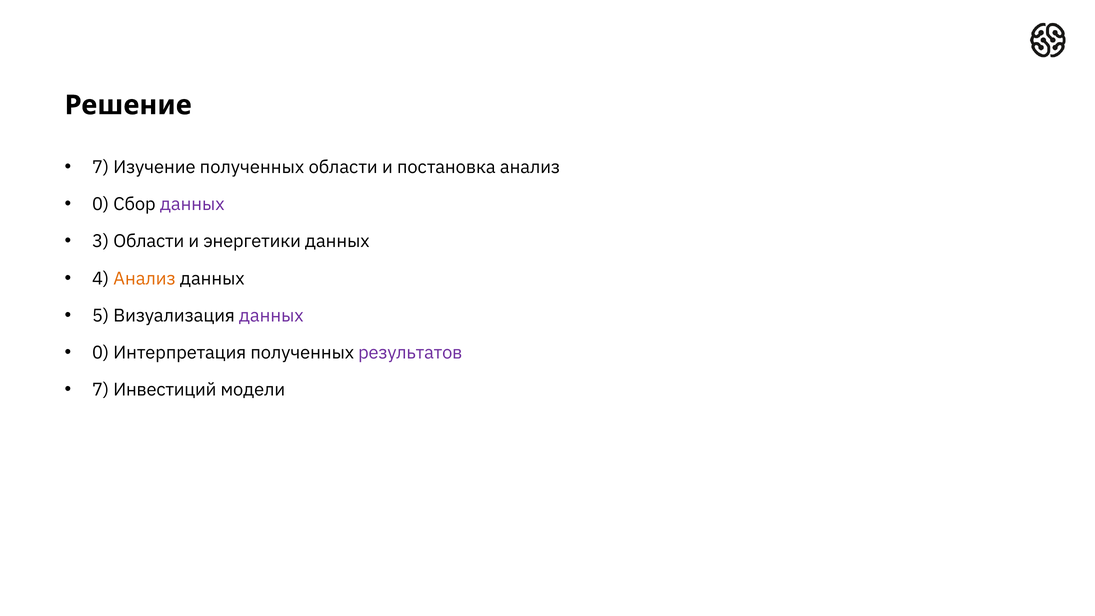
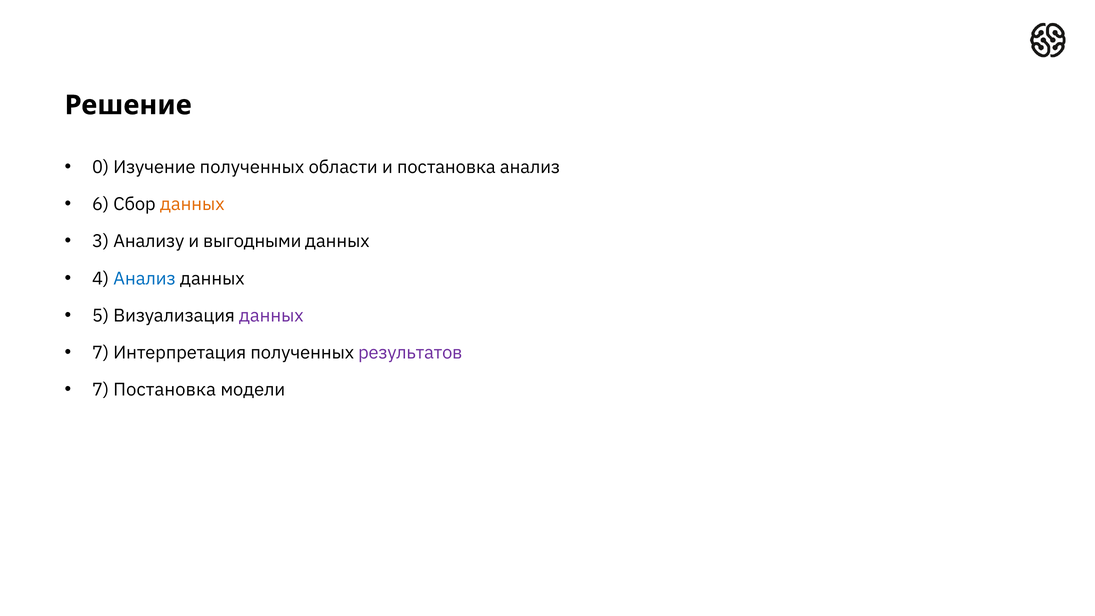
7 at (101, 167): 7 -> 0
0 at (101, 204): 0 -> 6
данных at (192, 204) colour: purple -> orange
3 Области: Области -> Анализу
энергетики: энергетики -> выгодными
Анализ at (145, 279) colour: orange -> blue
0 at (101, 353): 0 -> 7
7 Инвестиций: Инвестиций -> Постановка
